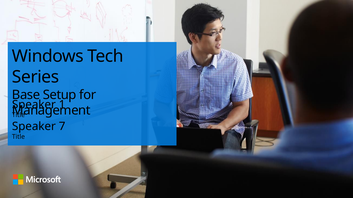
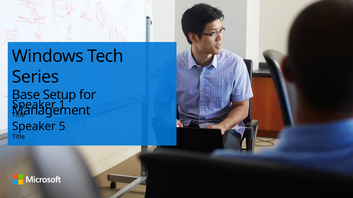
7: 7 -> 5
